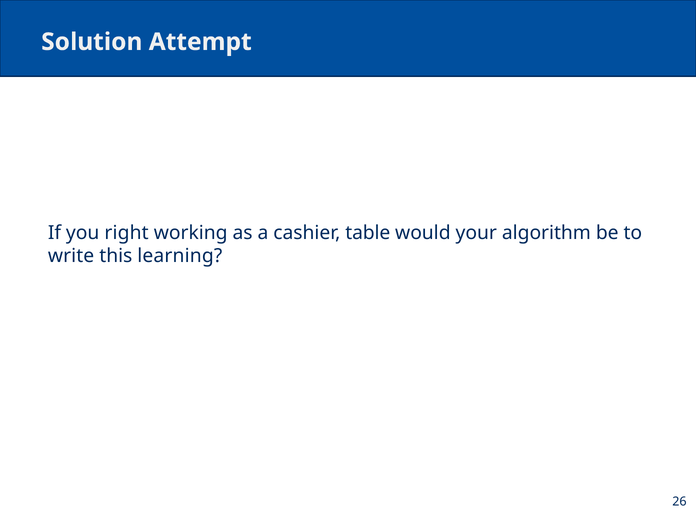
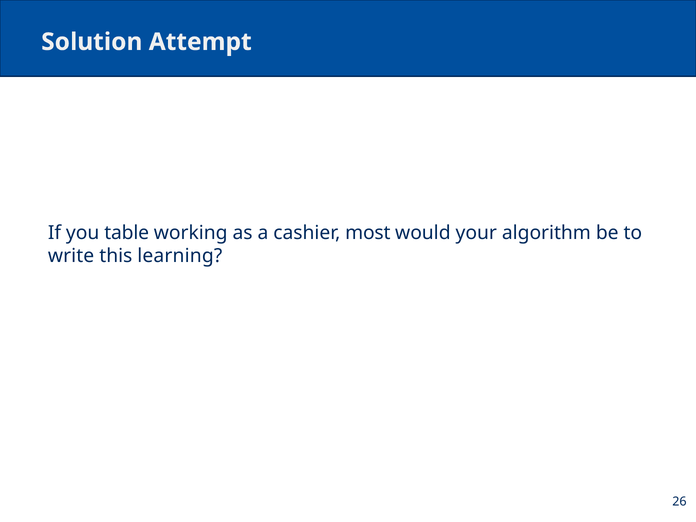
right: right -> table
table: table -> most
